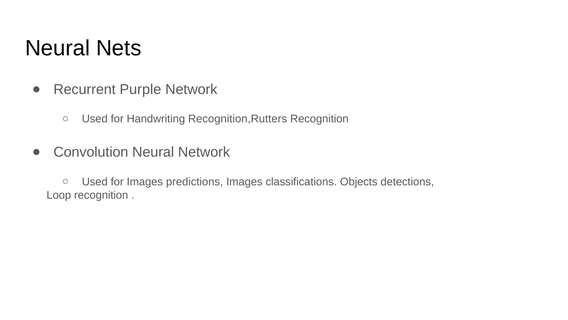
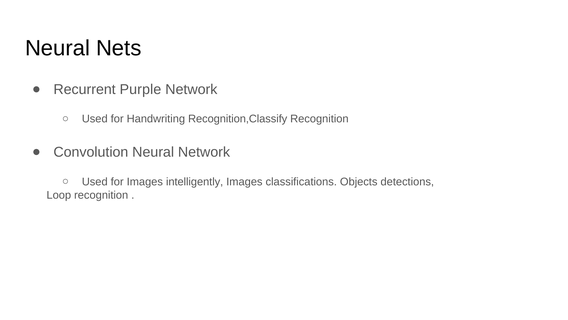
Recognition,Rutters: Recognition,Rutters -> Recognition,Classify
predictions: predictions -> intelligently
